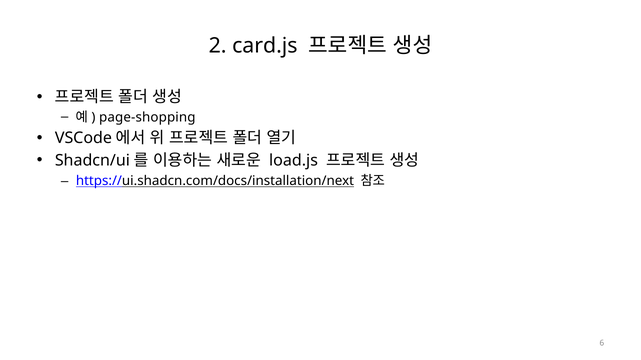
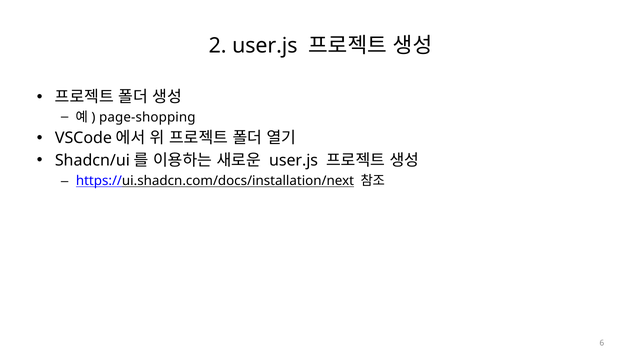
2 card.js: card.js -> user.js
load.js at (294, 161): load.js -> user.js
